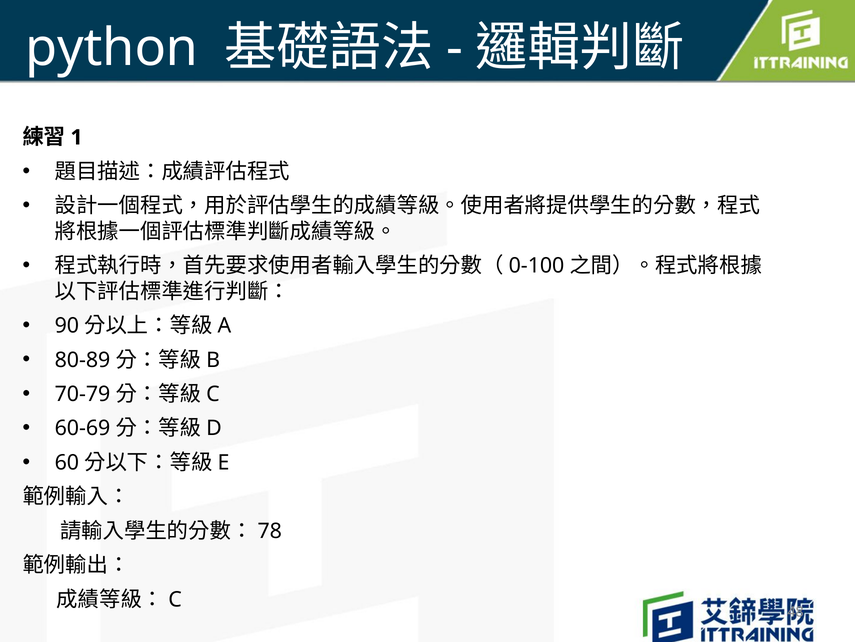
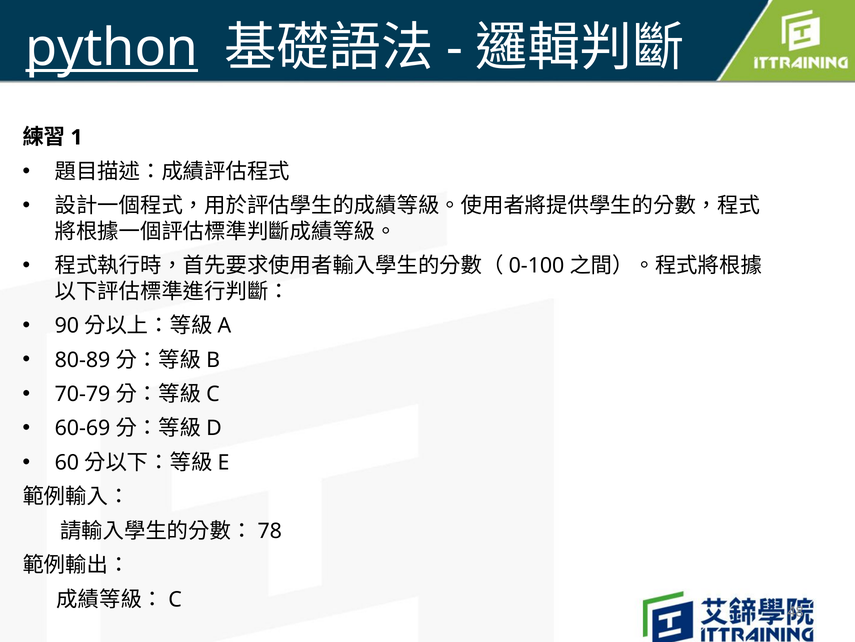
python underline: none -> present
